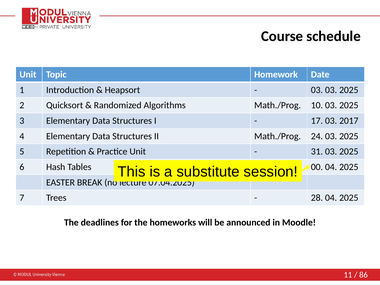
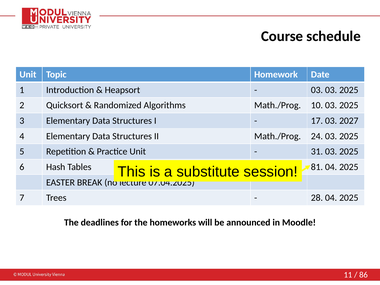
2017: 2017 -> 2027
00: 00 -> 81
